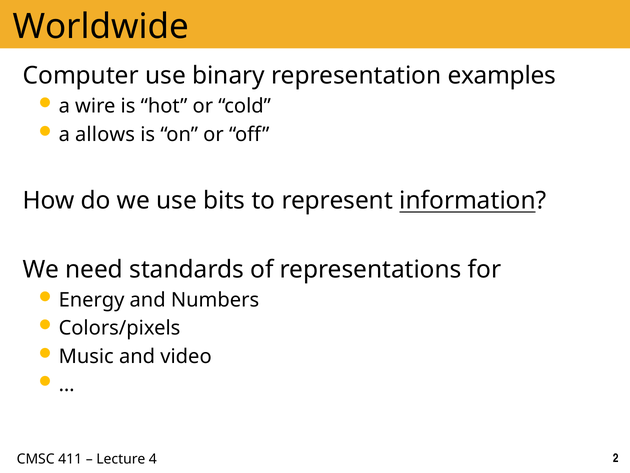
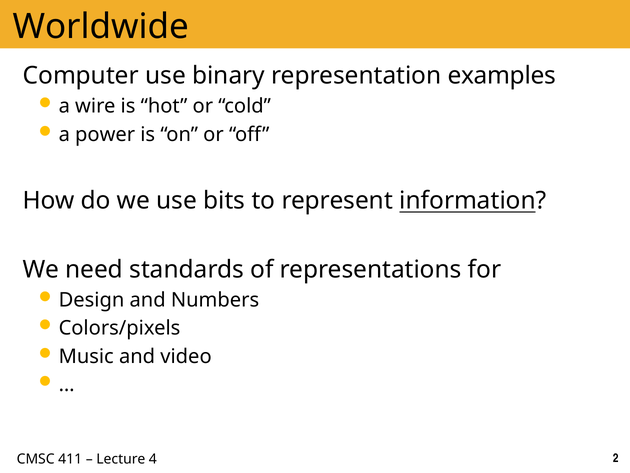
allows: allows -> power
Energy: Energy -> Design
